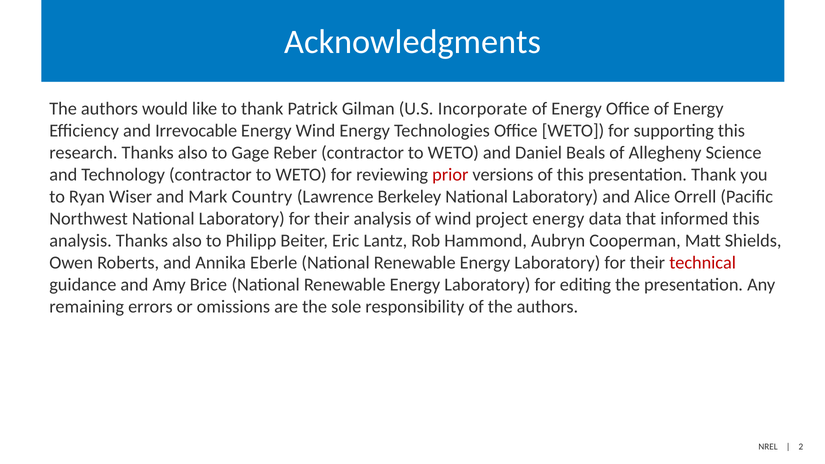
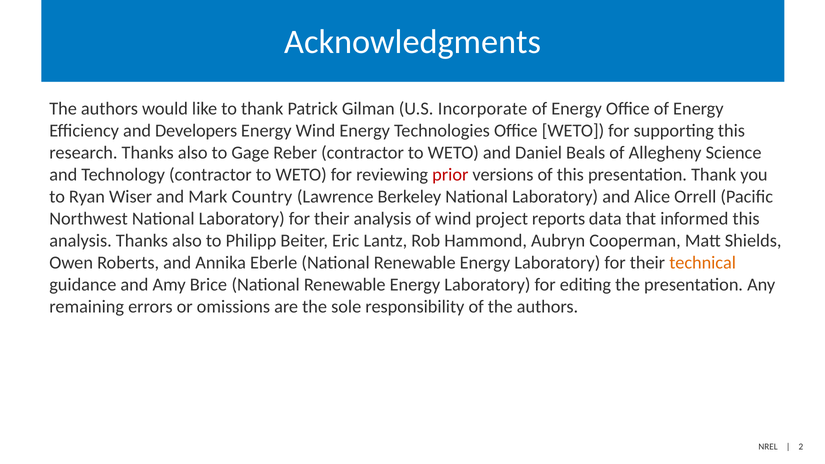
Irrevocable: Irrevocable -> Developers
project energy: energy -> reports
technical colour: red -> orange
